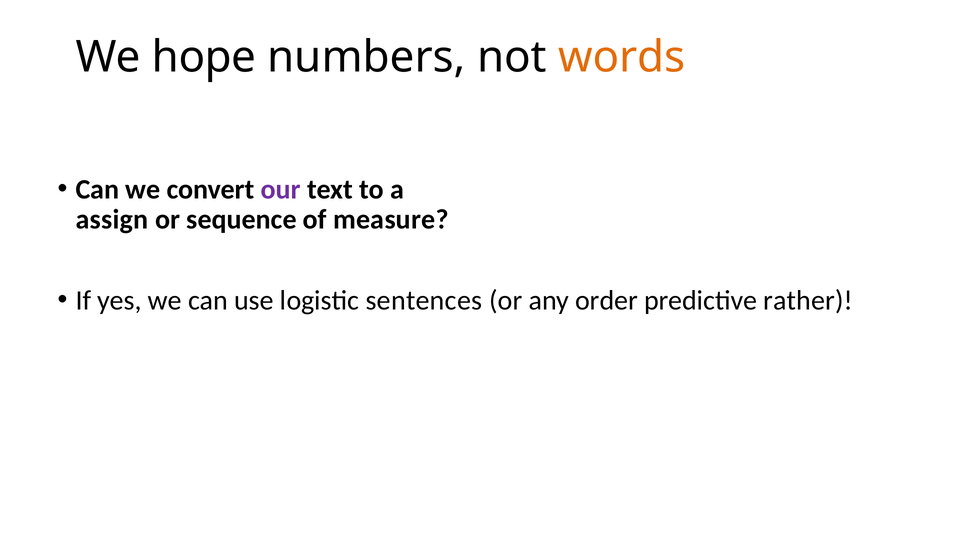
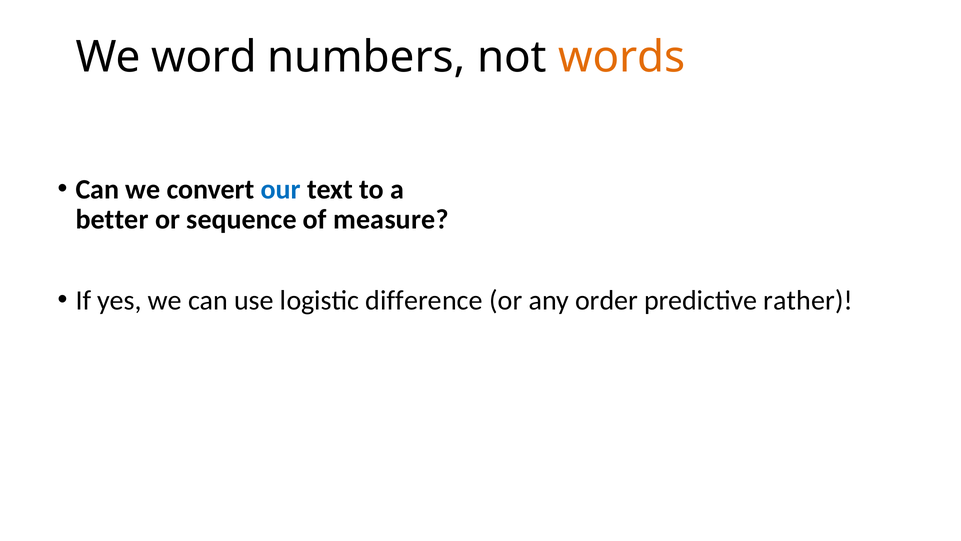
hope: hope -> word
our colour: purple -> blue
assign: assign -> better
sentences: sentences -> difference
